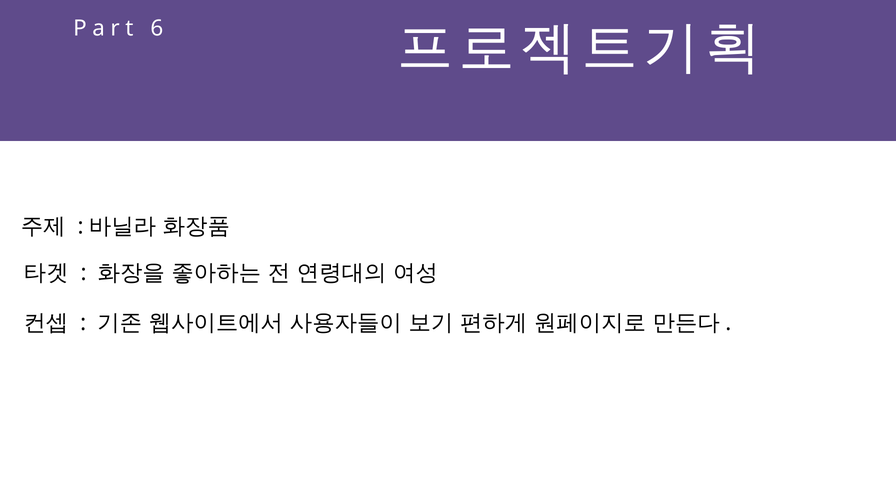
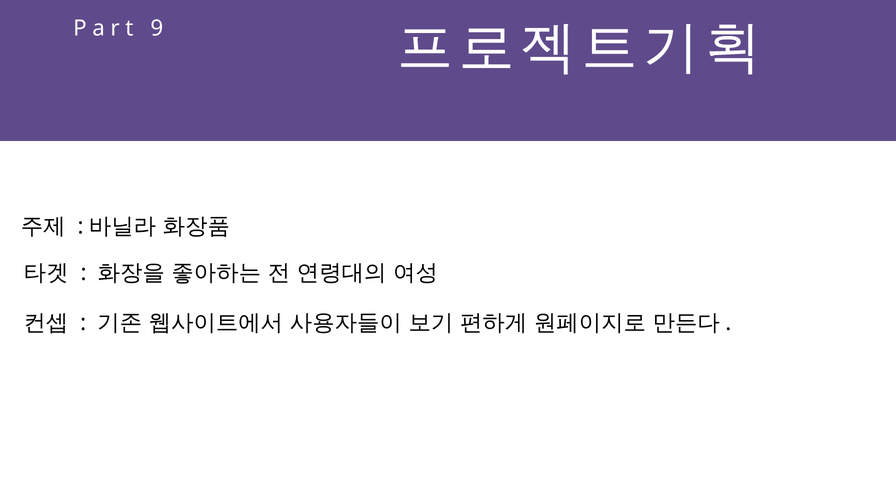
6: 6 -> 9
